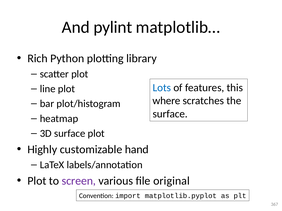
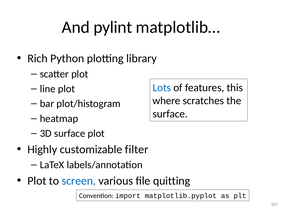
hand: hand -> filter
screen colour: purple -> blue
original: original -> quitting
